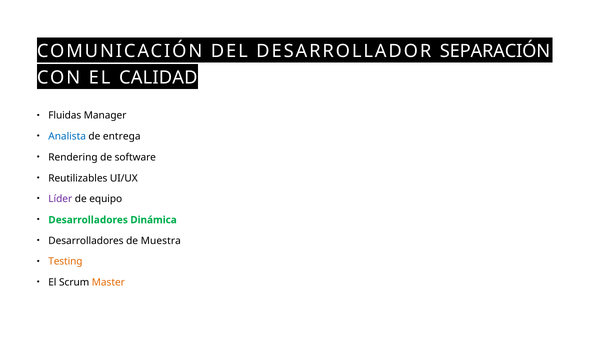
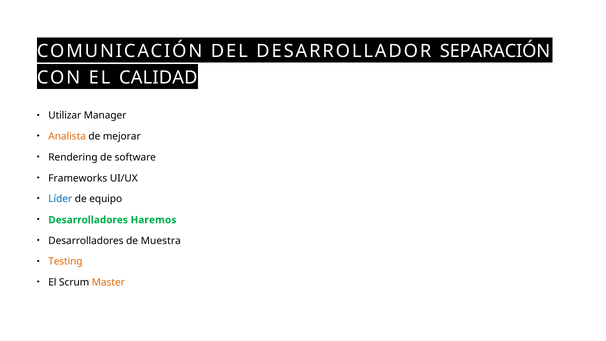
Fluidas: Fluidas -> Utilizar
Analista colour: blue -> orange
entrega: entrega -> mejorar
Reutilizables: Reutilizables -> Frameworks
Líder colour: purple -> blue
Dinámica: Dinámica -> Haremos
